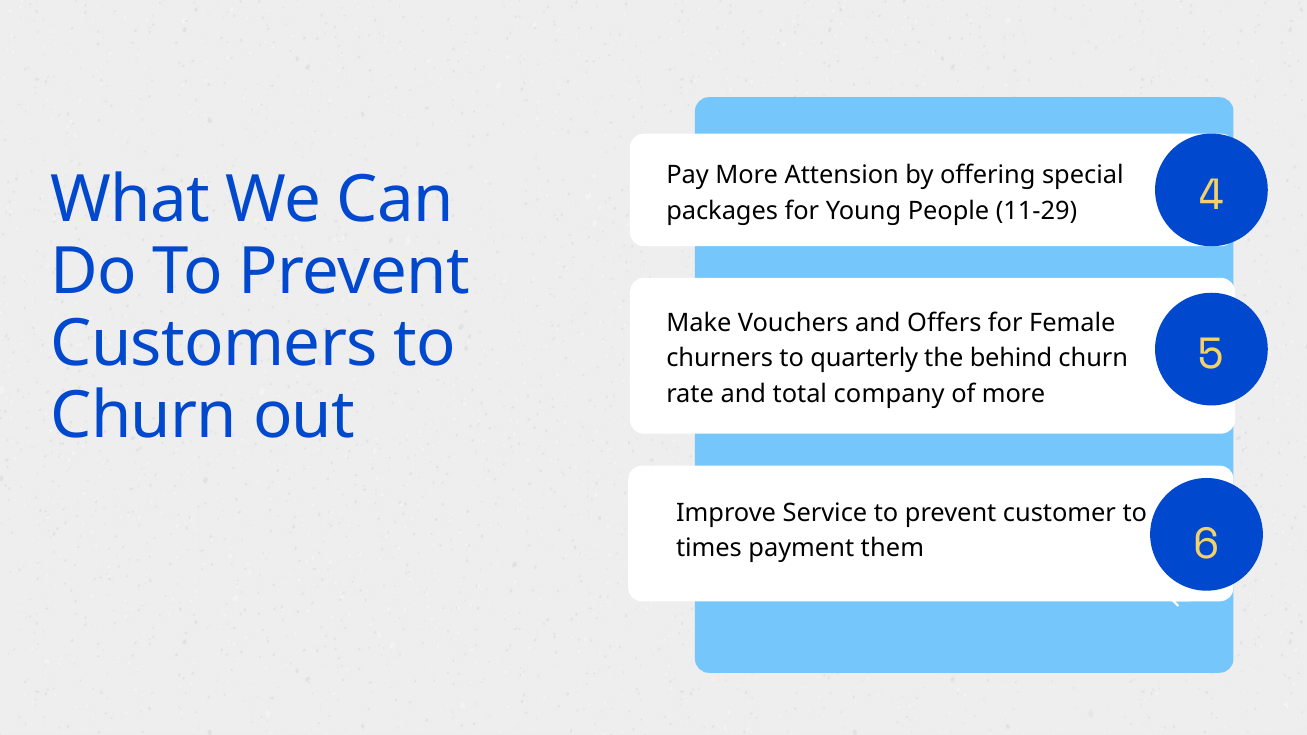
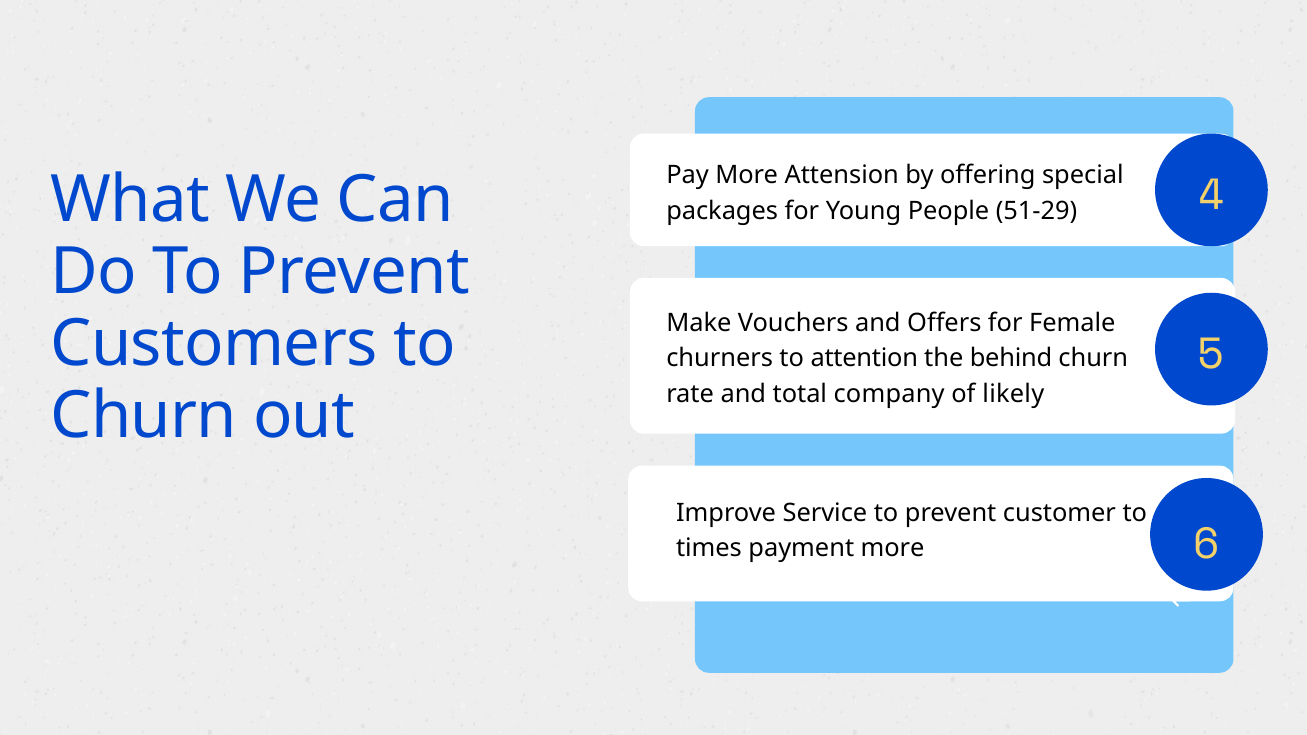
11-29: 11-29 -> 51-29
quarterly: quarterly -> attention
of more: more -> likely
payment them: them -> more
